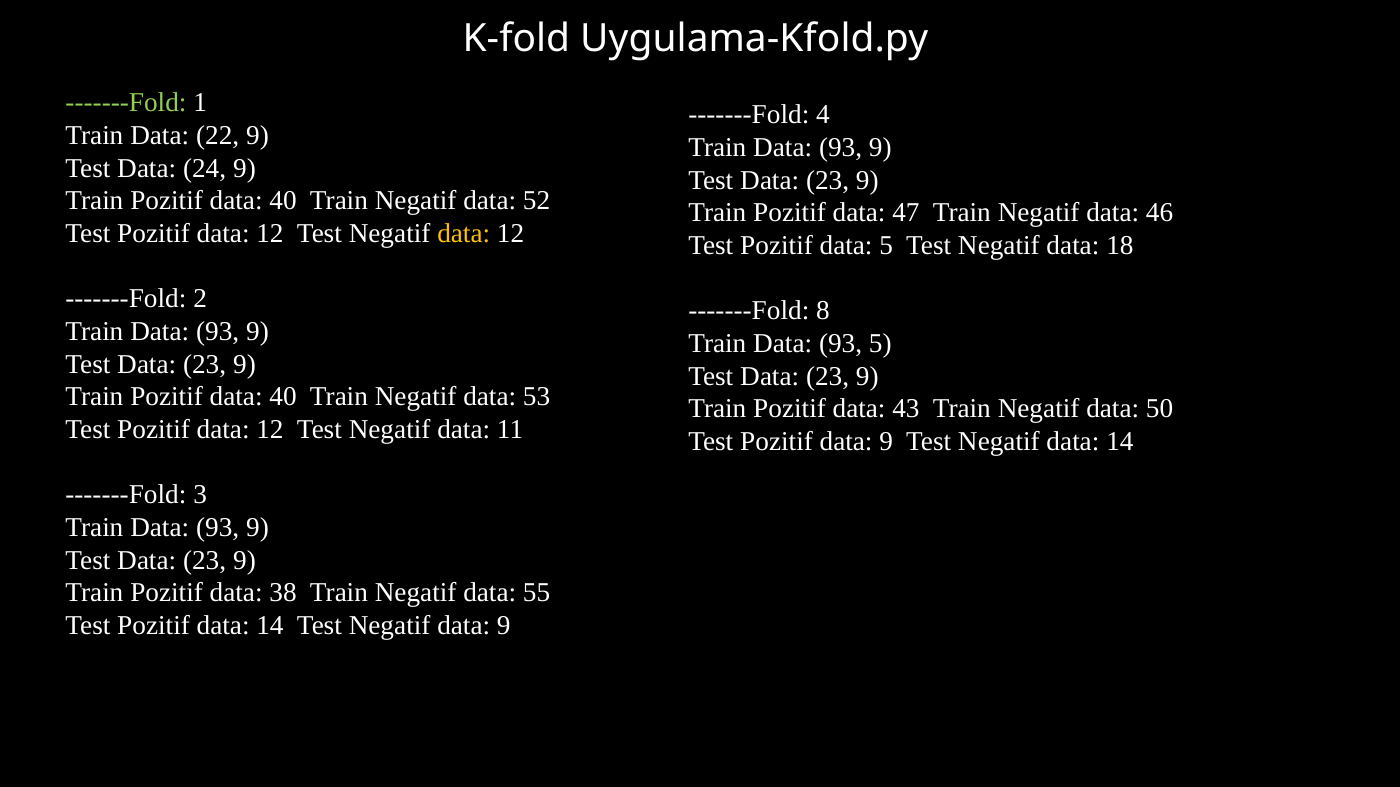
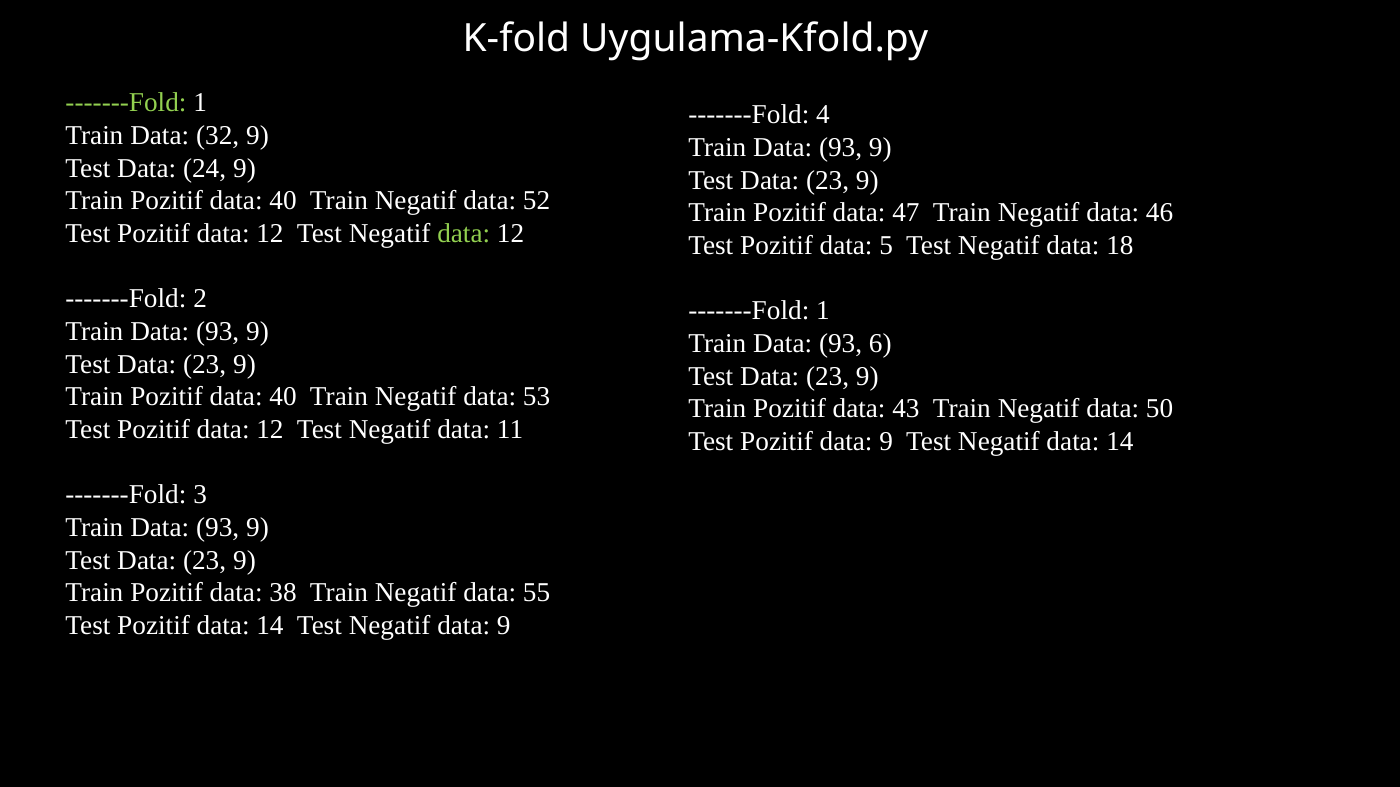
22: 22 -> 32
data at (464, 234) colour: yellow -> light green
8 at (823, 311): 8 -> 1
93 5: 5 -> 6
